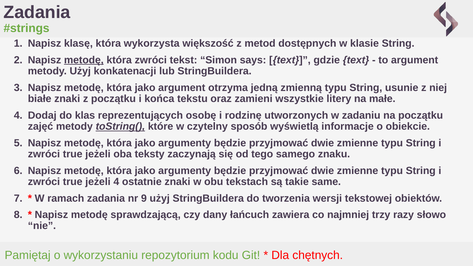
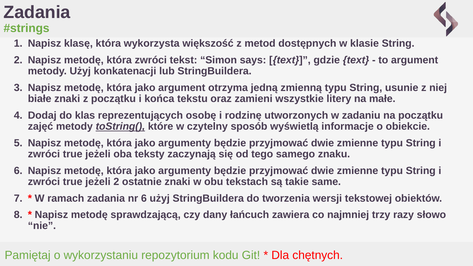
metodę at (84, 60) underline: present -> none
jeżeli 4: 4 -> 2
nr 9: 9 -> 6
